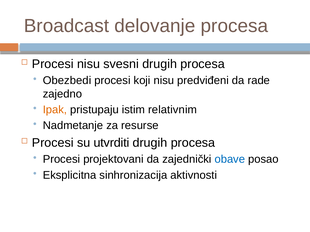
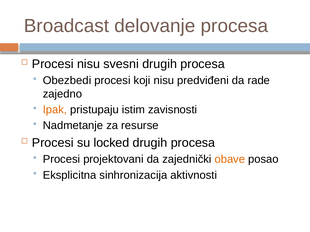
relativnim: relativnim -> zavisnosti
utvrditi: utvrditi -> locked
obave colour: blue -> orange
